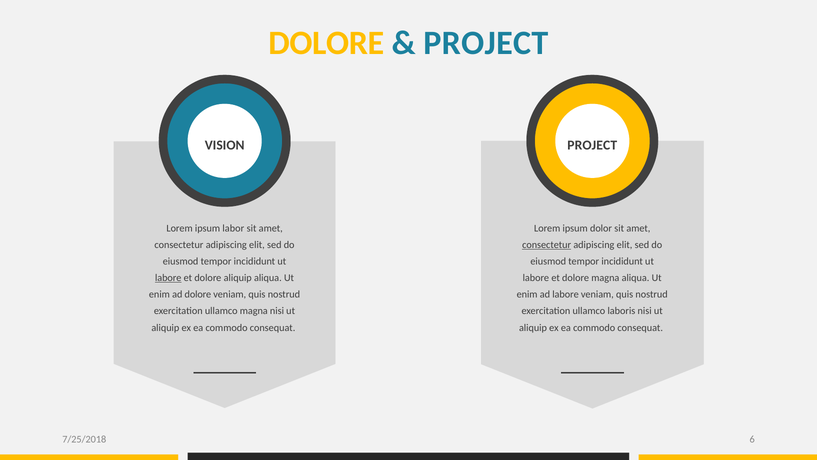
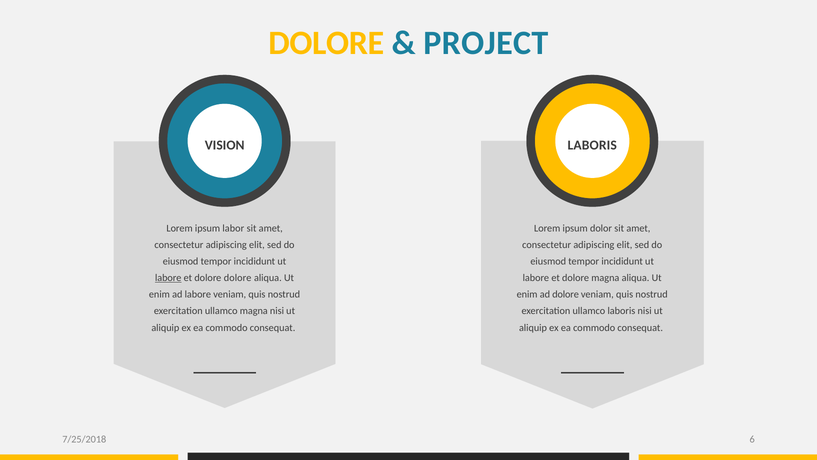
VISION PROJECT: PROJECT -> LABORIS
consectetur at (547, 245) underline: present -> none
dolore aliquip: aliquip -> dolore
ad dolore: dolore -> labore
ad labore: labore -> dolore
